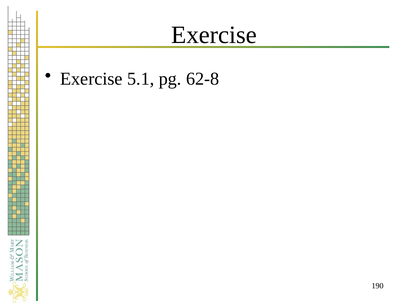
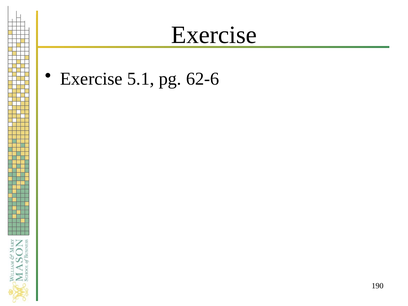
62-8: 62-8 -> 62-6
